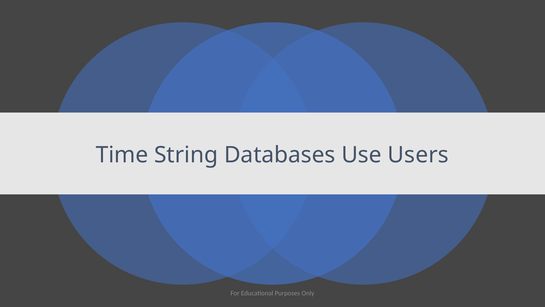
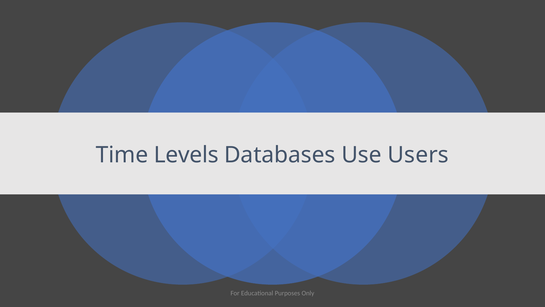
String: String -> Levels
